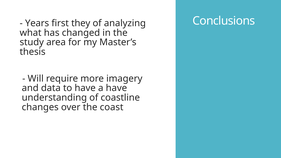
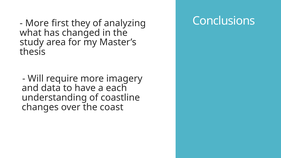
Years at (37, 23): Years -> More
a have: have -> each
